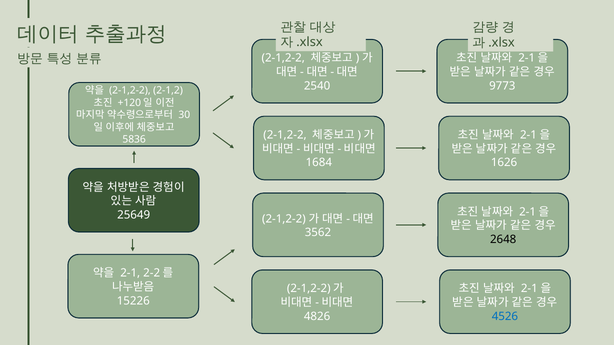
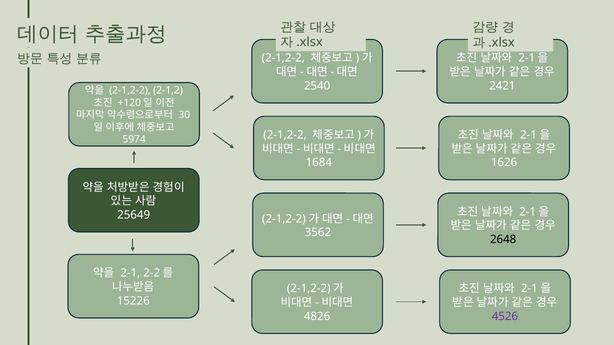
9773: 9773 -> 2421
5836: 5836 -> 5974
4526 colour: blue -> purple
